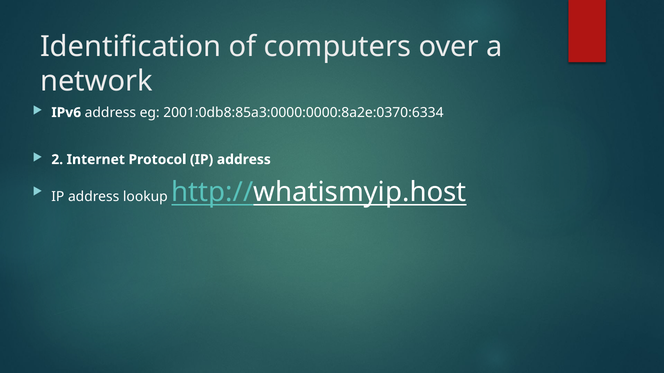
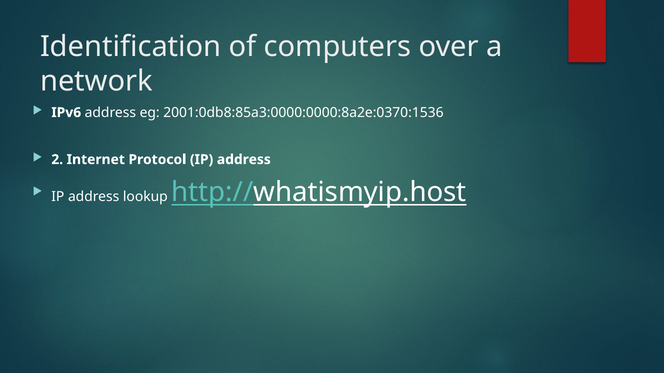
2001:0db8:85a3:0000:0000:8a2e:0370:6334: 2001:0db8:85a3:0000:0000:8a2e:0370:6334 -> 2001:0db8:85a3:0000:0000:8a2e:0370:1536
